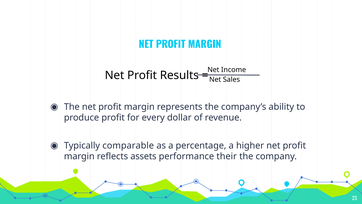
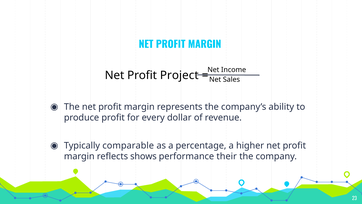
Results: Results -> Project
assets: assets -> shows
